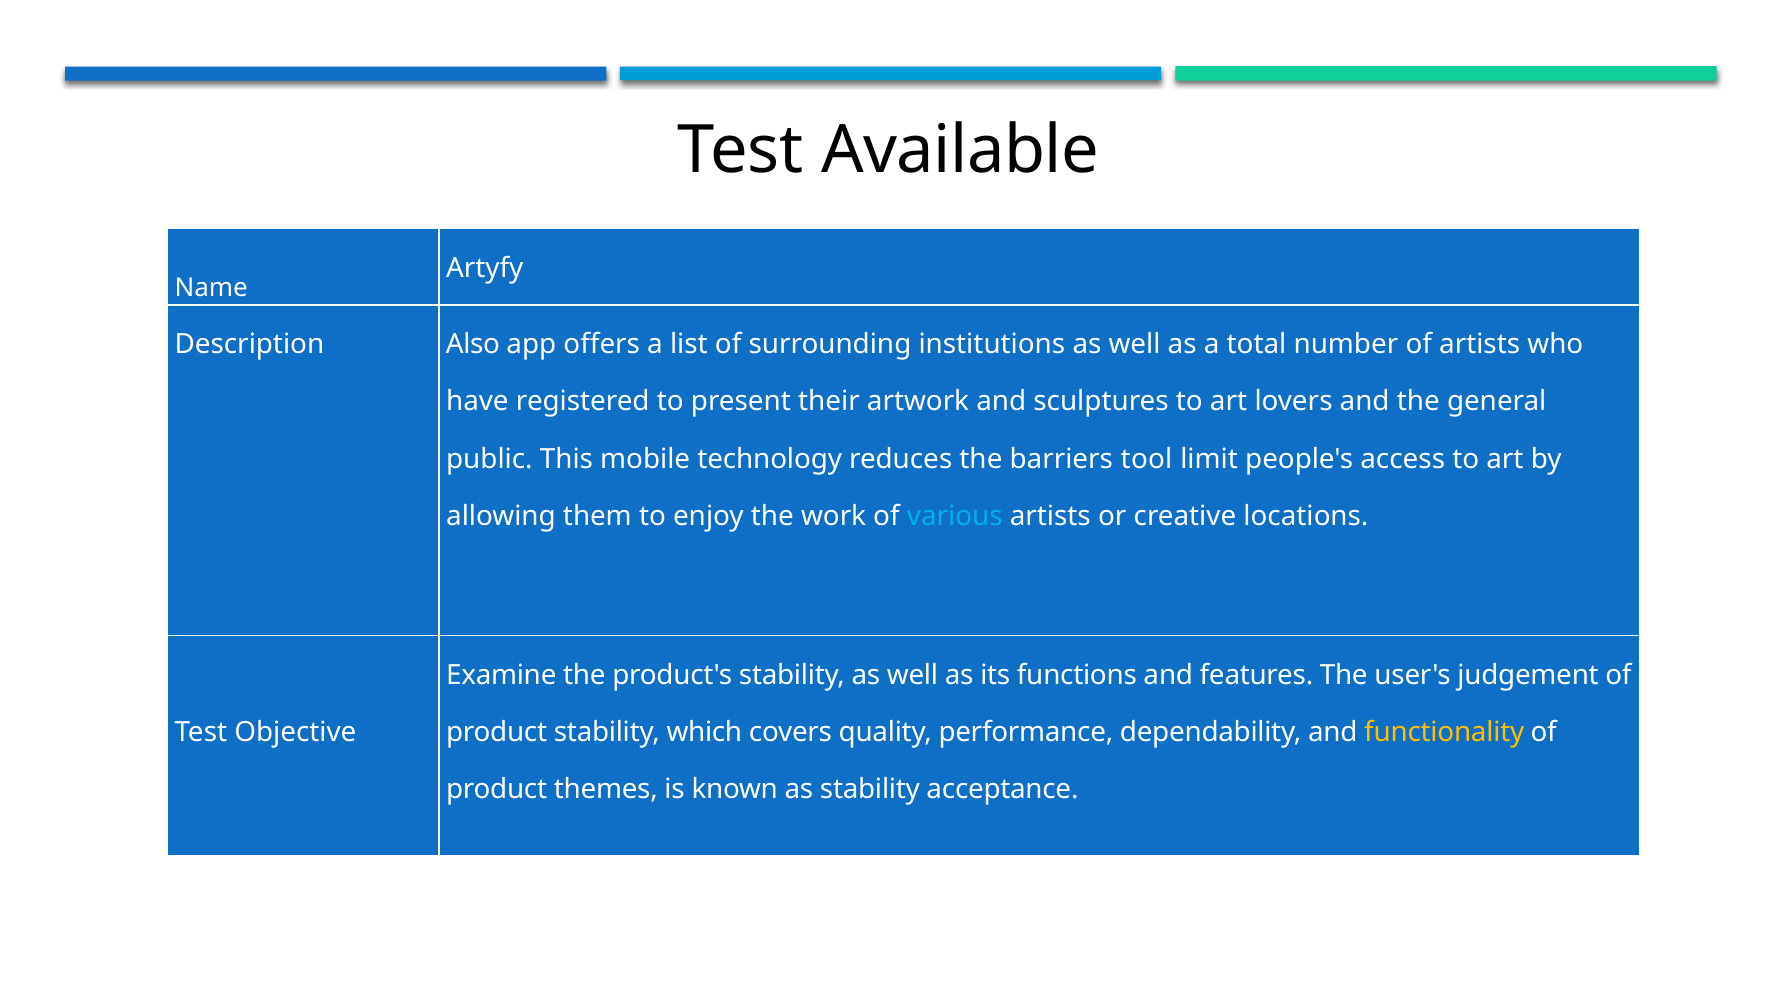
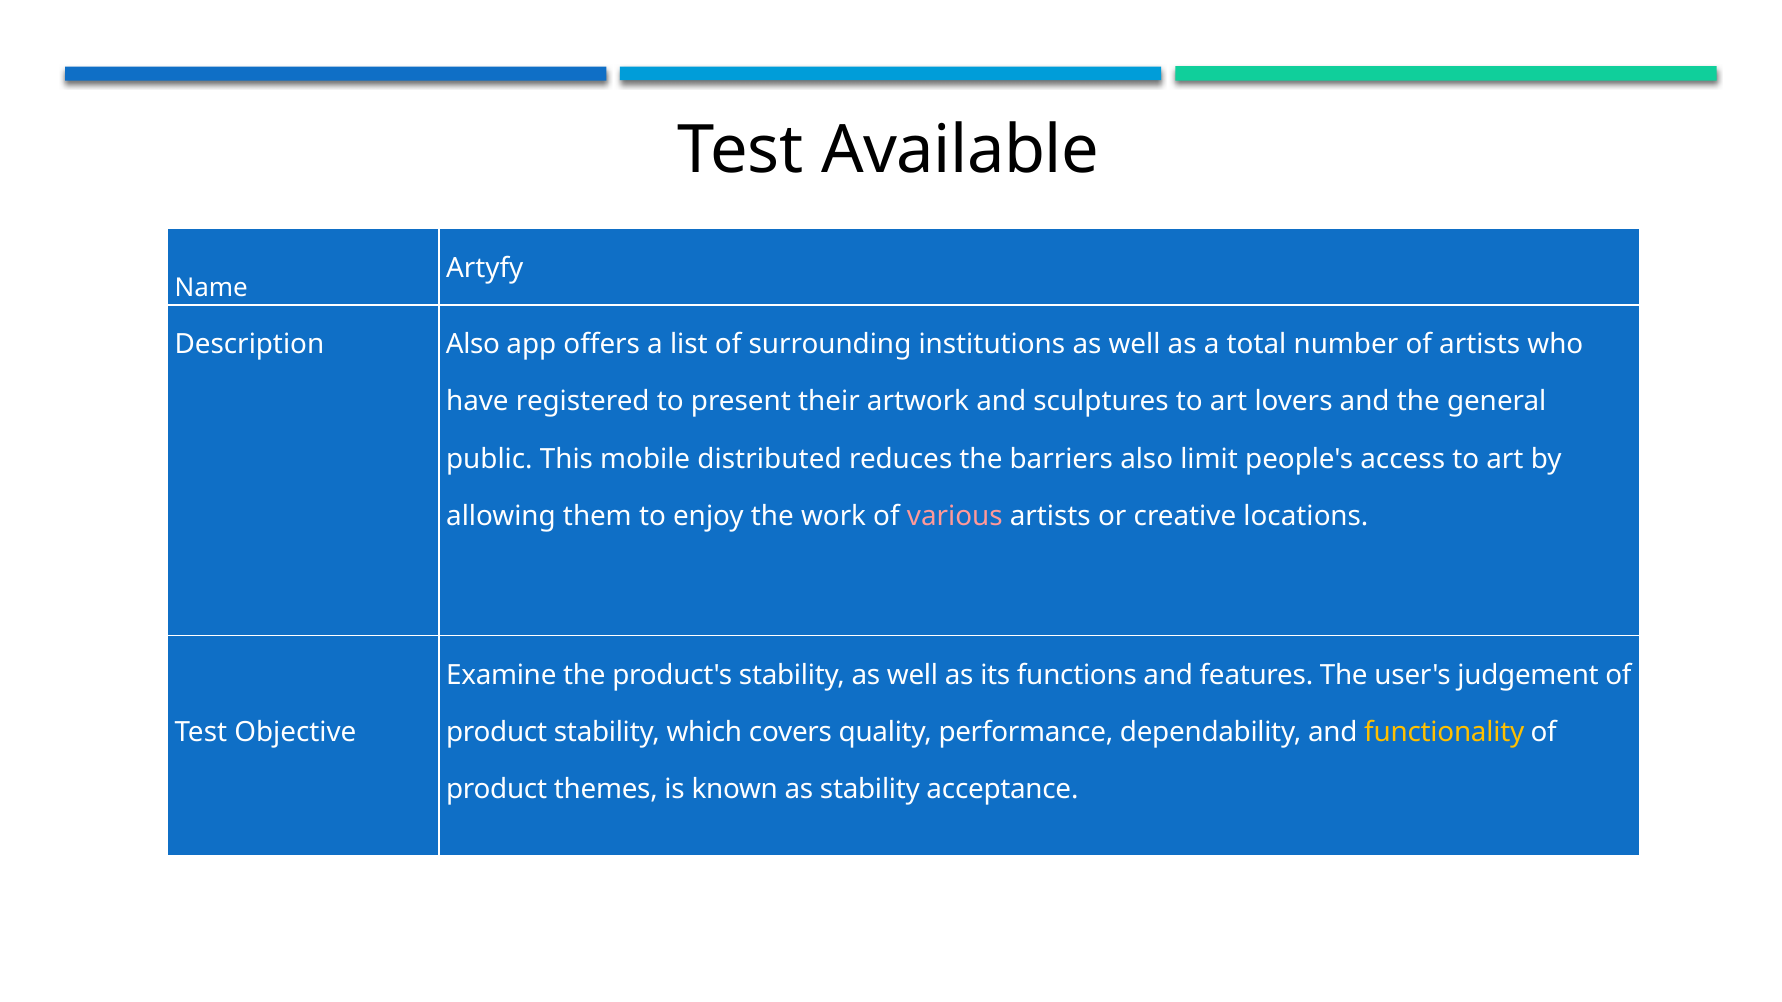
technology: technology -> distributed
barriers tool: tool -> also
various colour: light blue -> pink
